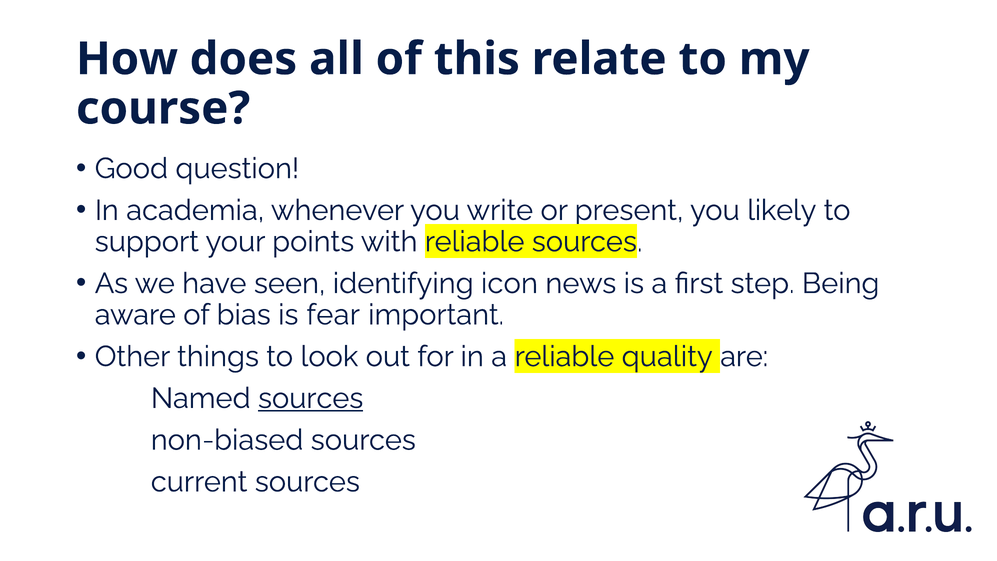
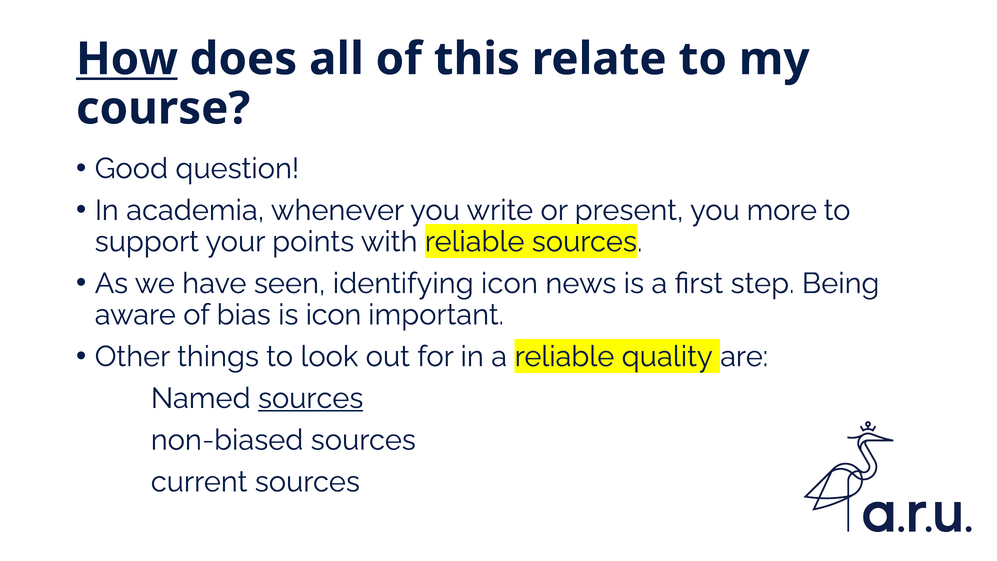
How underline: none -> present
likely: likely -> more
is fear: fear -> icon
